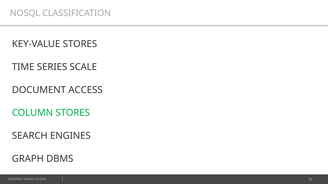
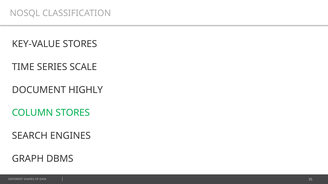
ACCESS: ACCESS -> HIGHLY
